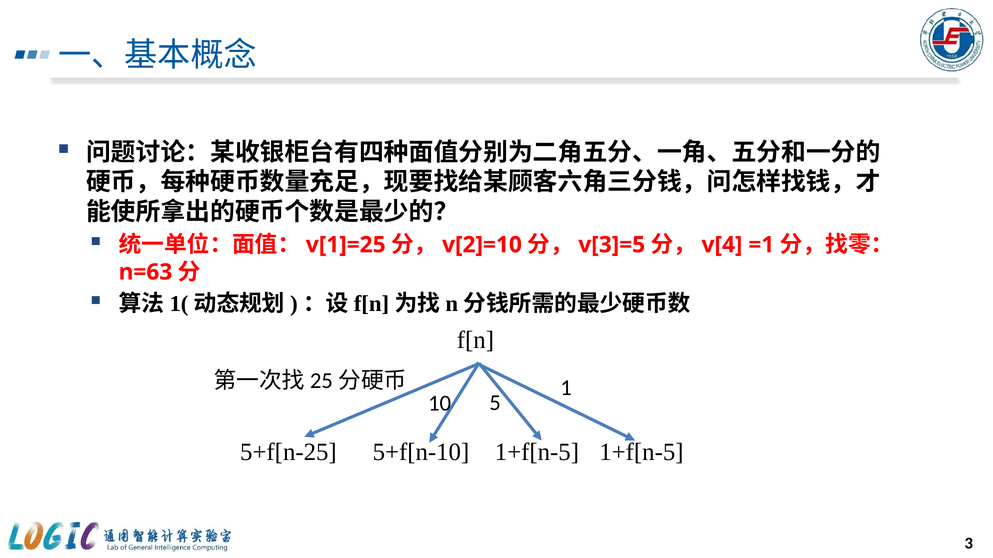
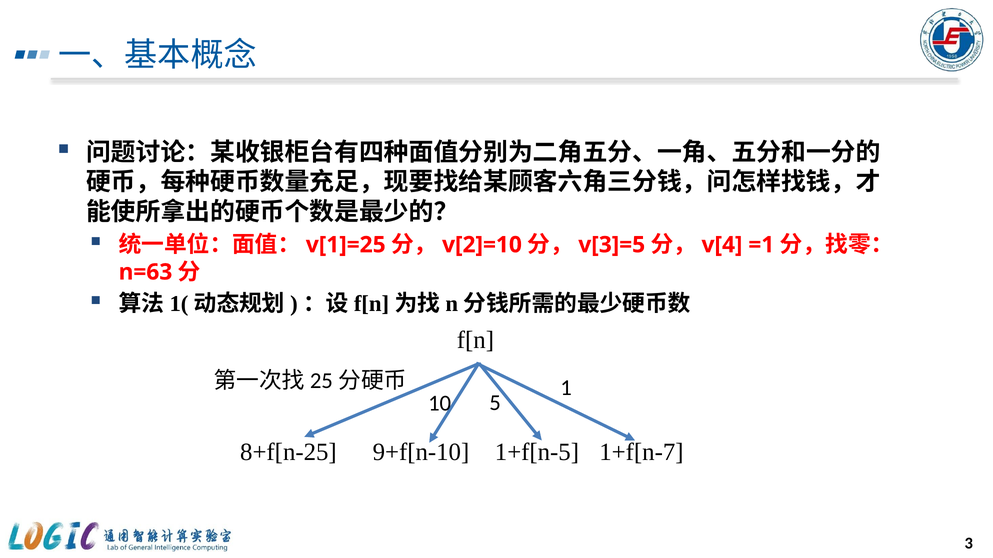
5+f[n-25: 5+f[n-25 -> 8+f[n-25
5+f[n-10: 5+f[n-10 -> 9+f[n-10
1+f[n-5 1+f[n-5: 1+f[n-5 -> 1+f[n-7
